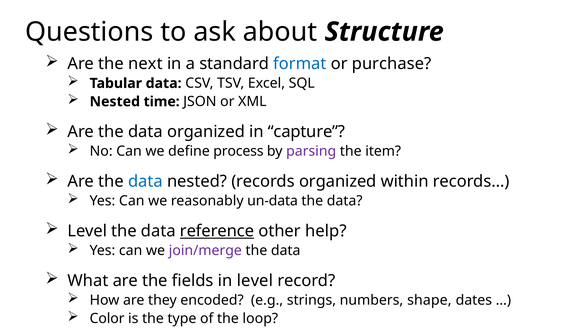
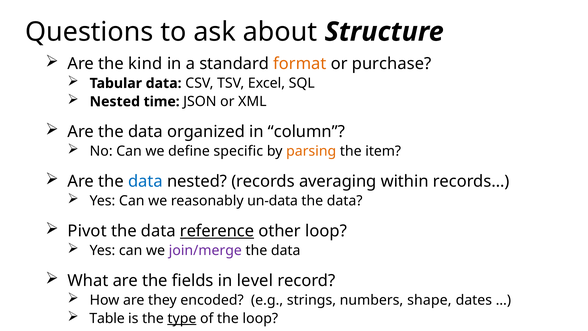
next: next -> kind
format colour: blue -> orange
capture: capture -> column
process: process -> specific
parsing colour: purple -> orange
records organized: organized -> averaging
Level at (87, 231): Level -> Pivot
other help: help -> loop
Color: Color -> Table
type underline: none -> present
